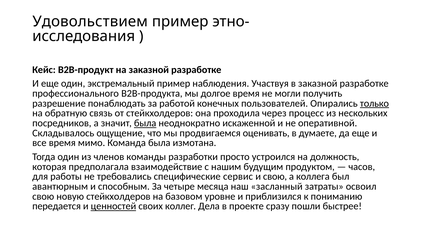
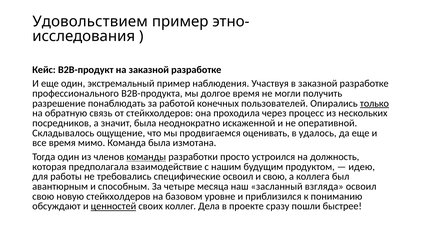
была at (145, 123) underline: present -> none
думаете: думаете -> удалось
команды underline: none -> present
часов: часов -> идею
специфические сервис: сервис -> освоил
затраты: затраты -> взгляда
передается: передается -> обсуждают
